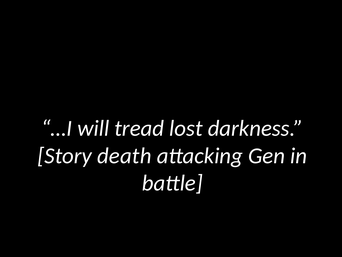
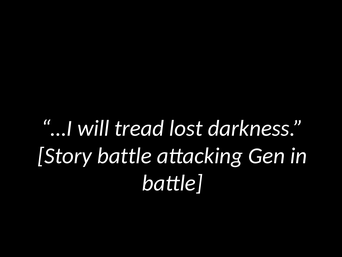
Story death: death -> battle
